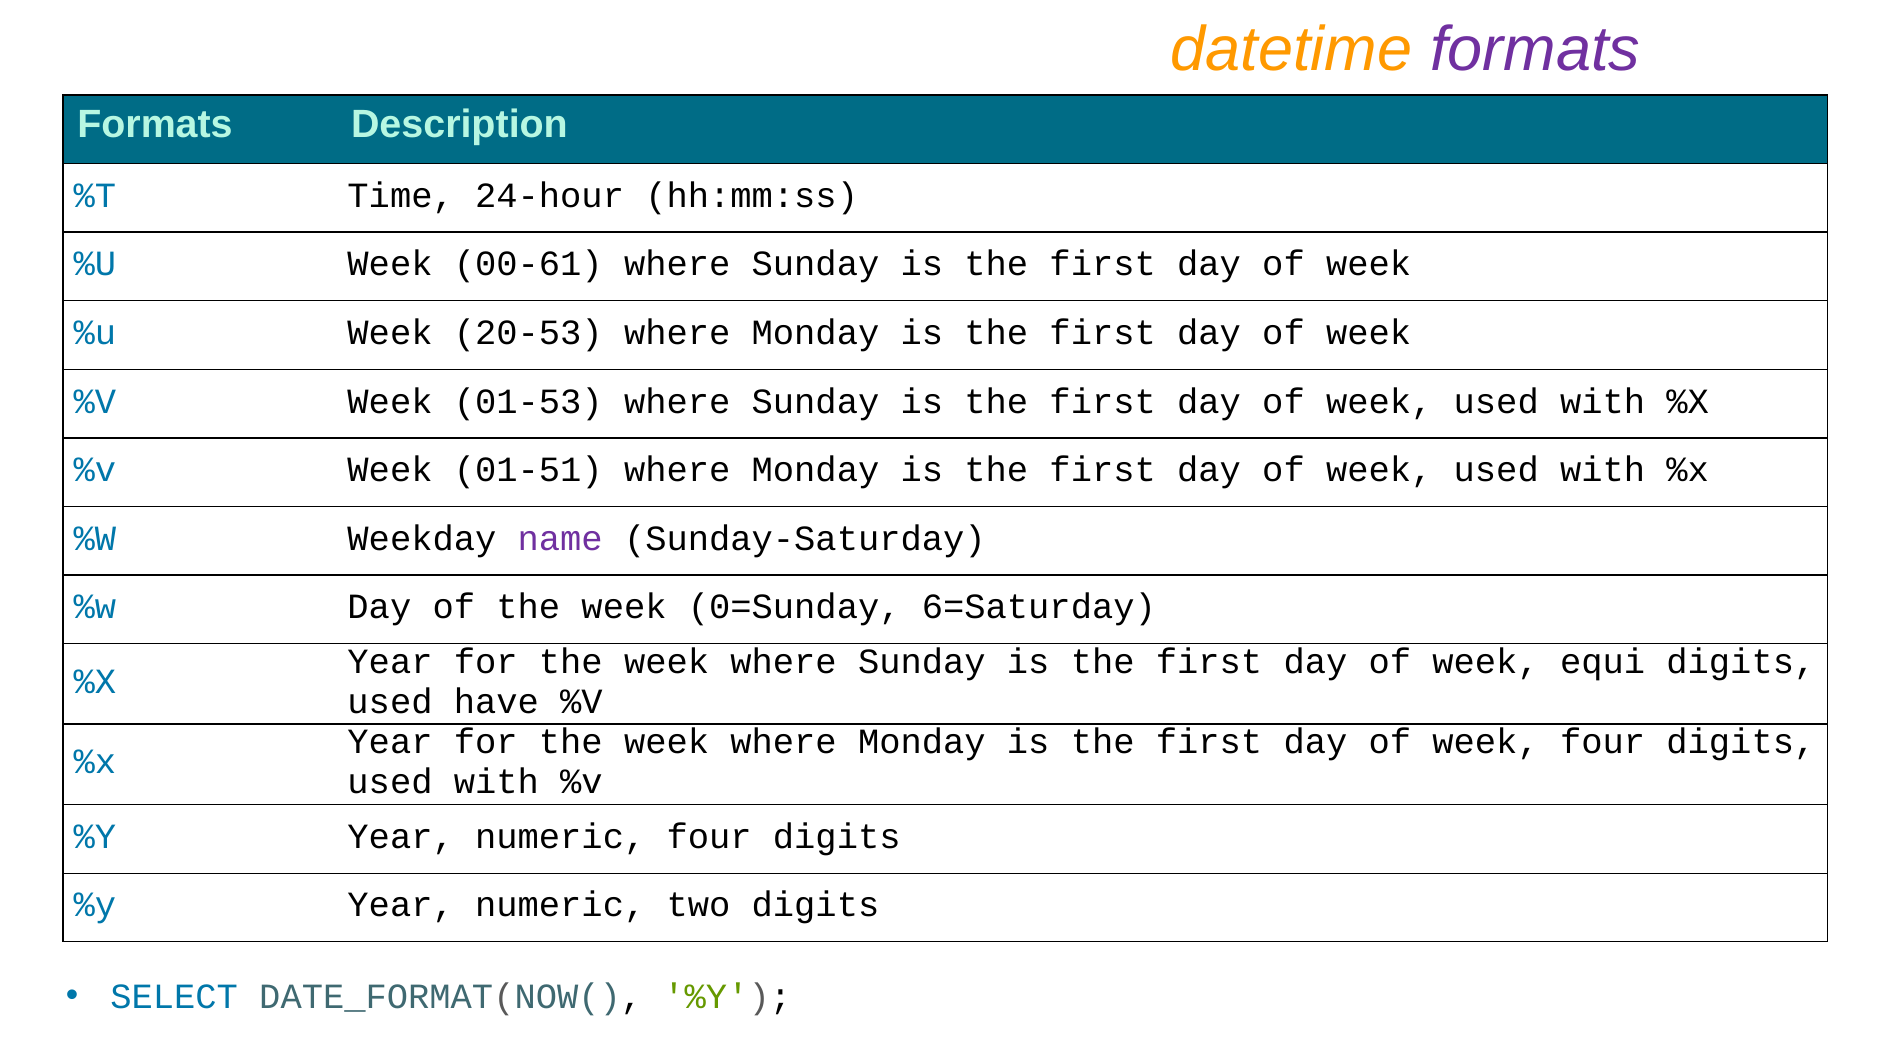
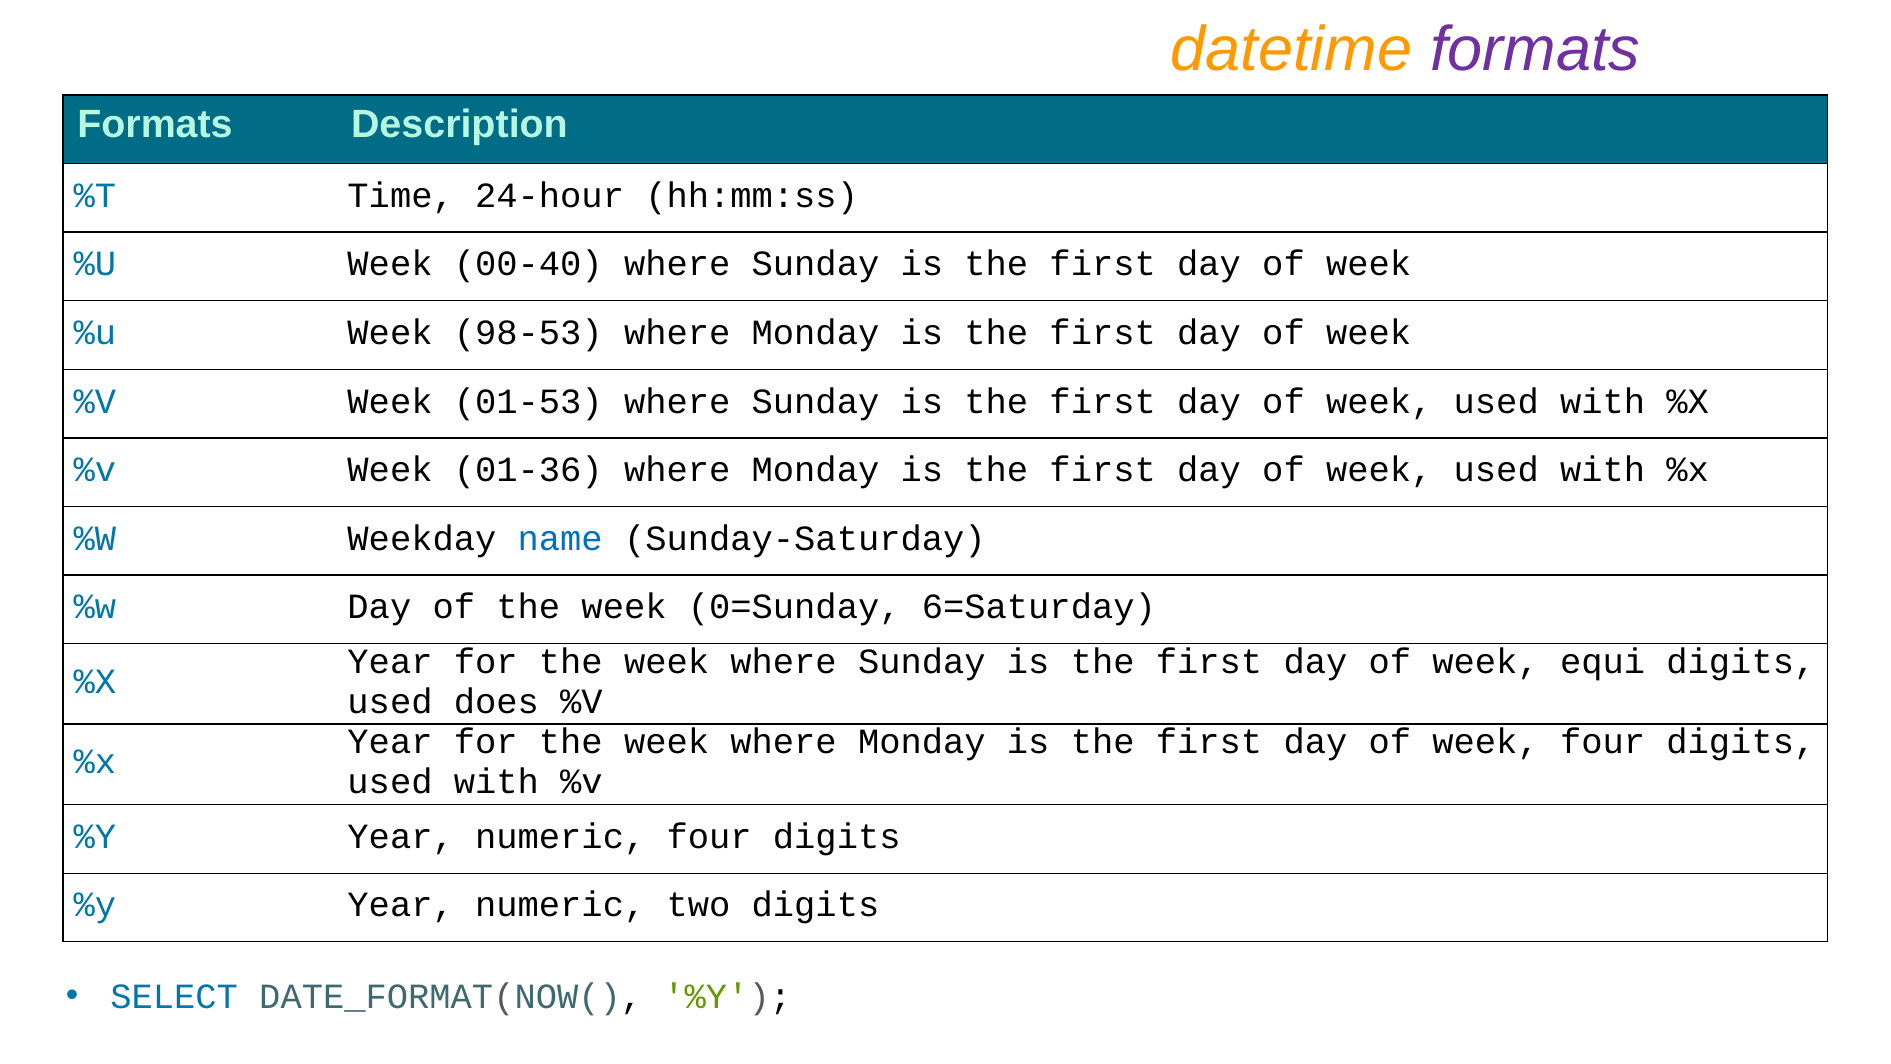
00-61: 00-61 -> 00-40
20-53: 20-53 -> 98-53
01-51: 01-51 -> 01-36
name colour: purple -> blue
have: have -> does
